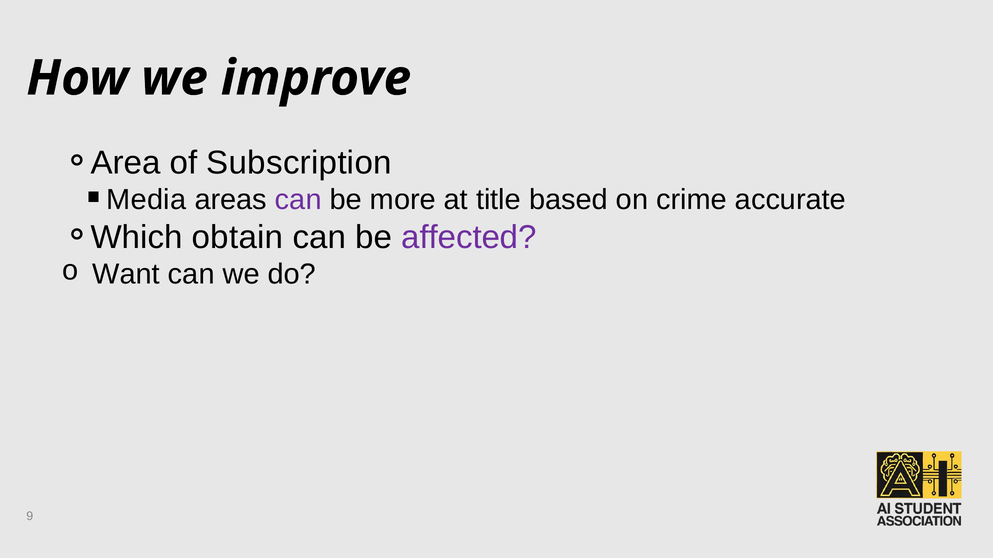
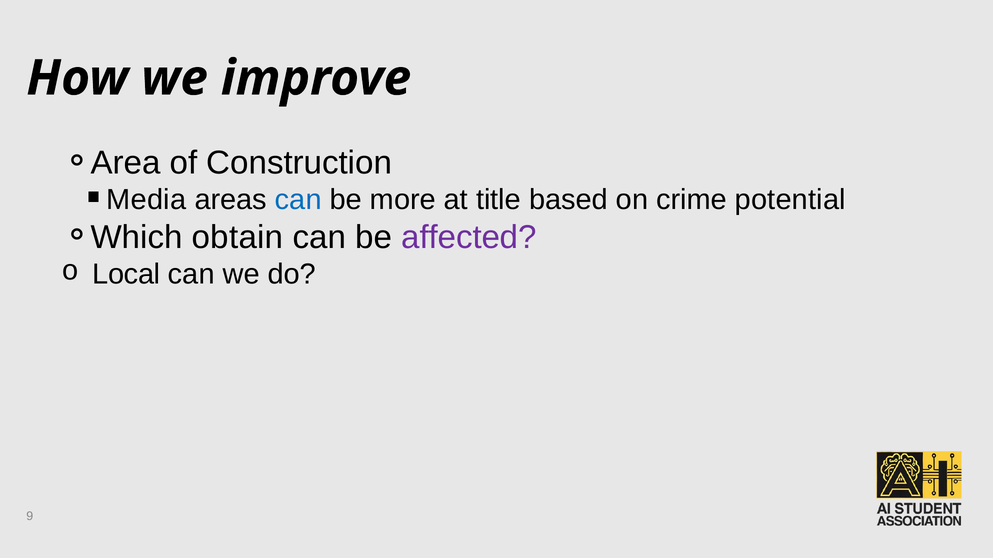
Subscription: Subscription -> Construction
can at (298, 200) colour: purple -> blue
accurate: accurate -> potential
Want: Want -> Local
